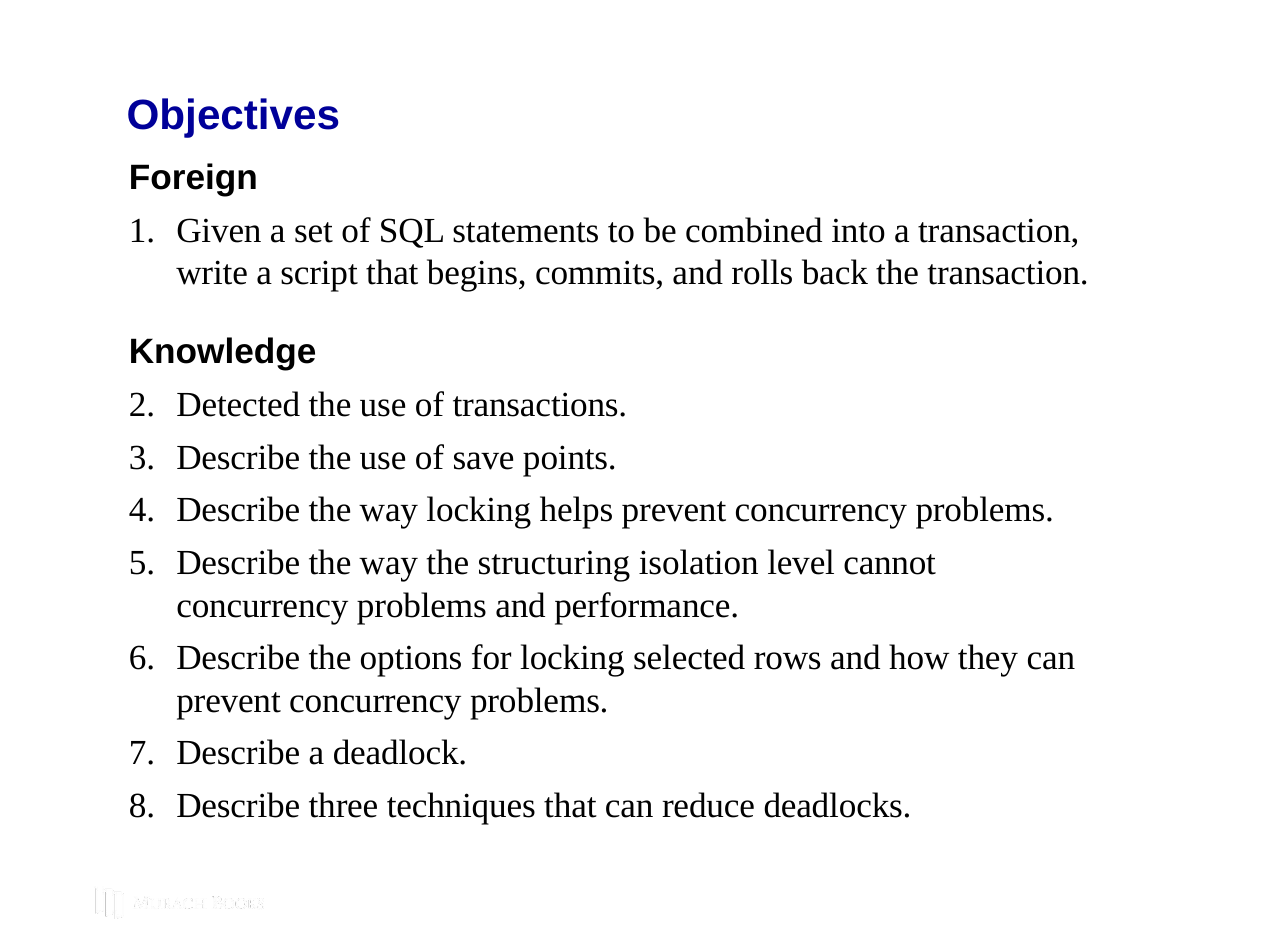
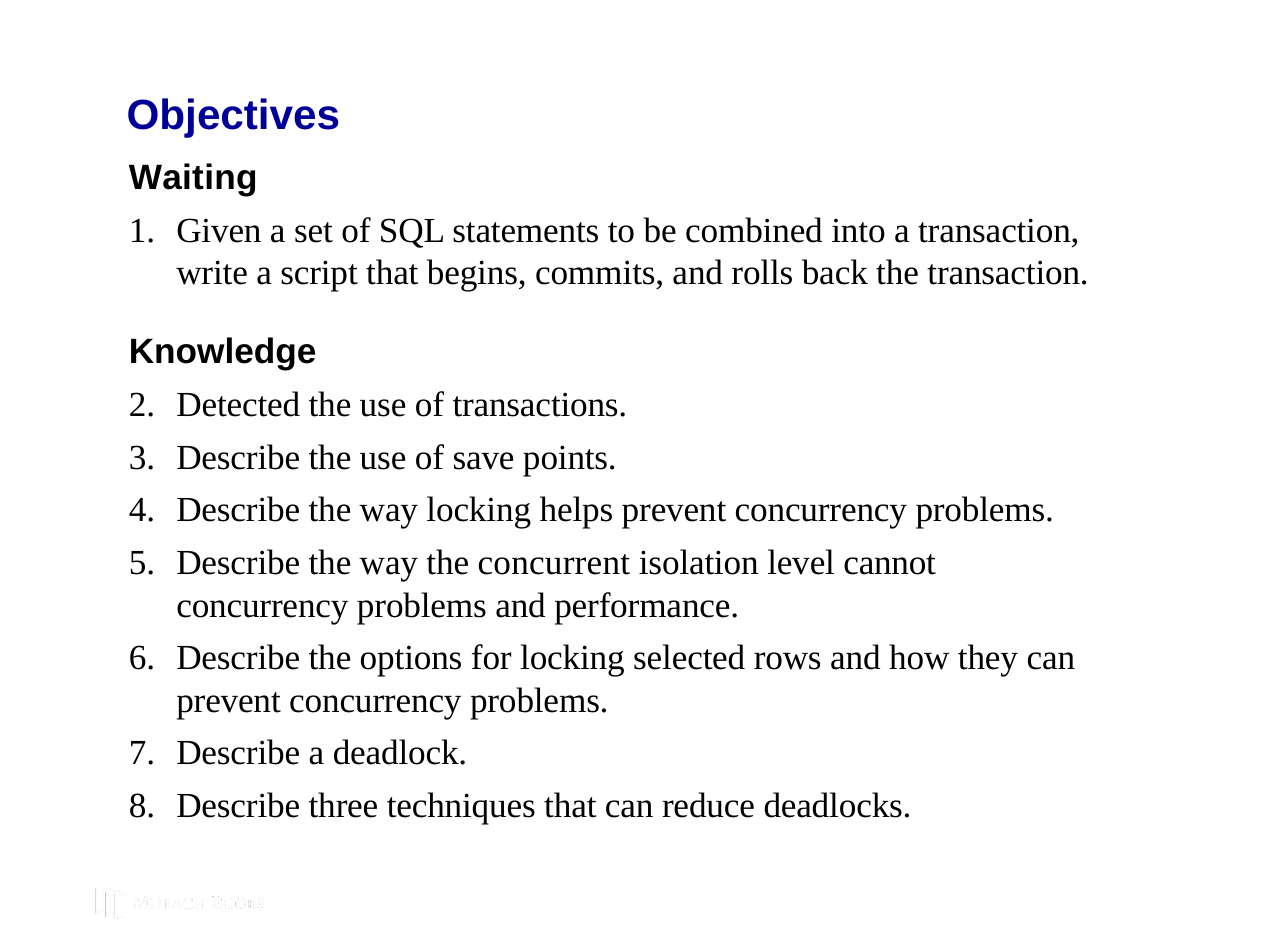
Foreign: Foreign -> Waiting
structuring: structuring -> concurrent
